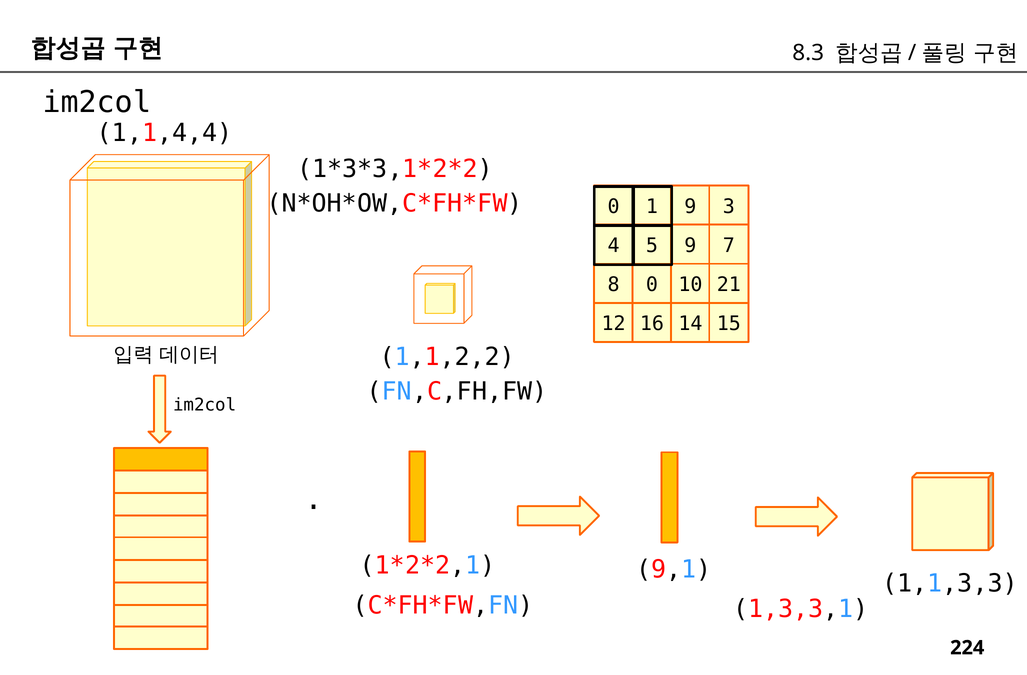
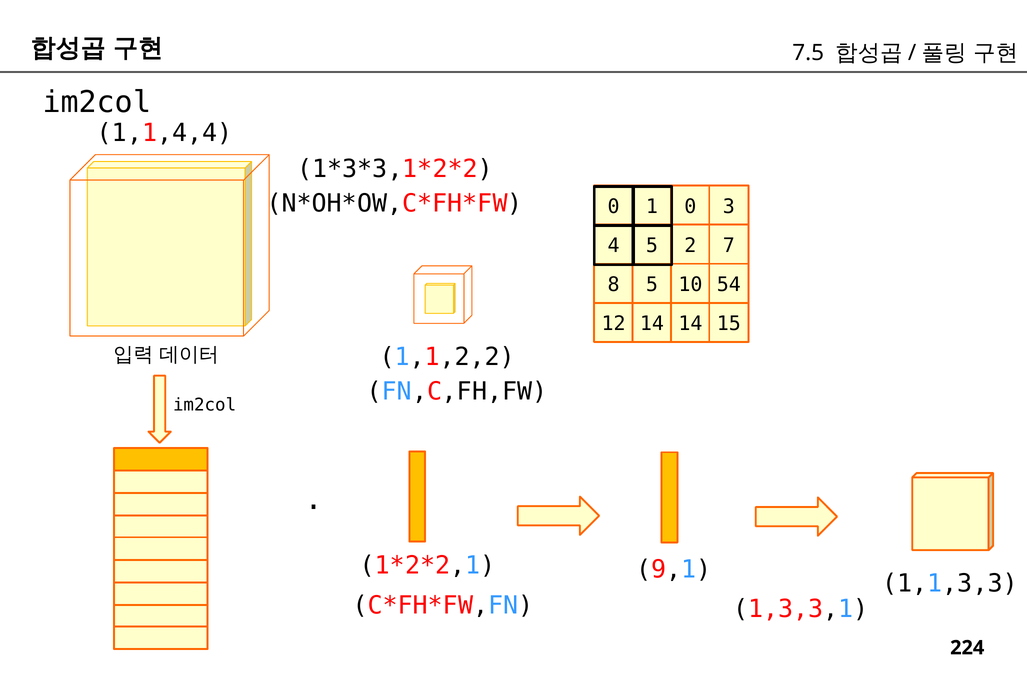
8.3: 8.3 -> 7.5
1 9: 9 -> 0
5 9: 9 -> 2
8 0: 0 -> 5
21: 21 -> 54
12 16: 16 -> 14
